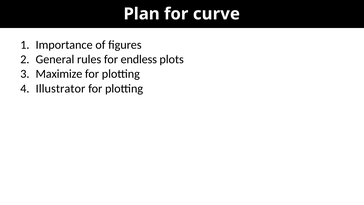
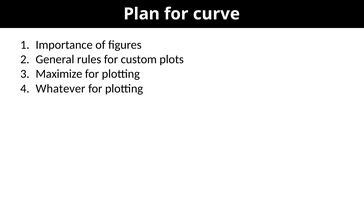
endless: endless -> custom
Illustrator: Illustrator -> Whatever
